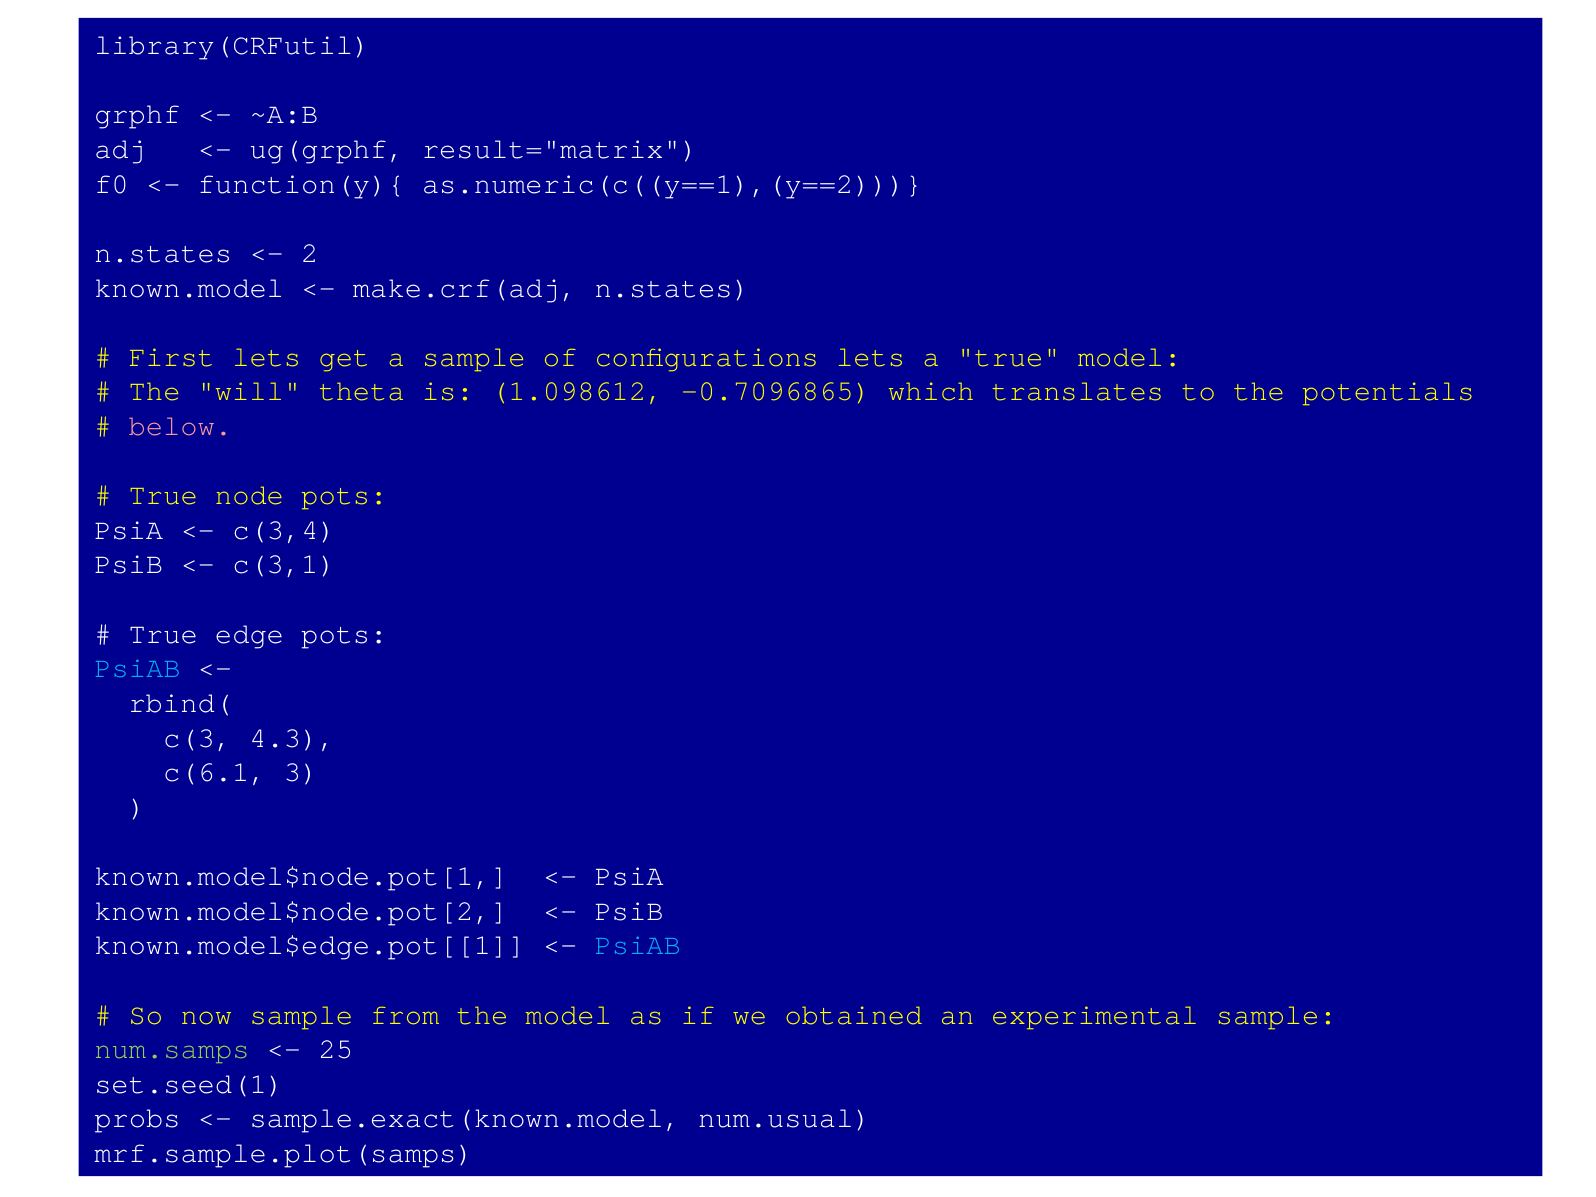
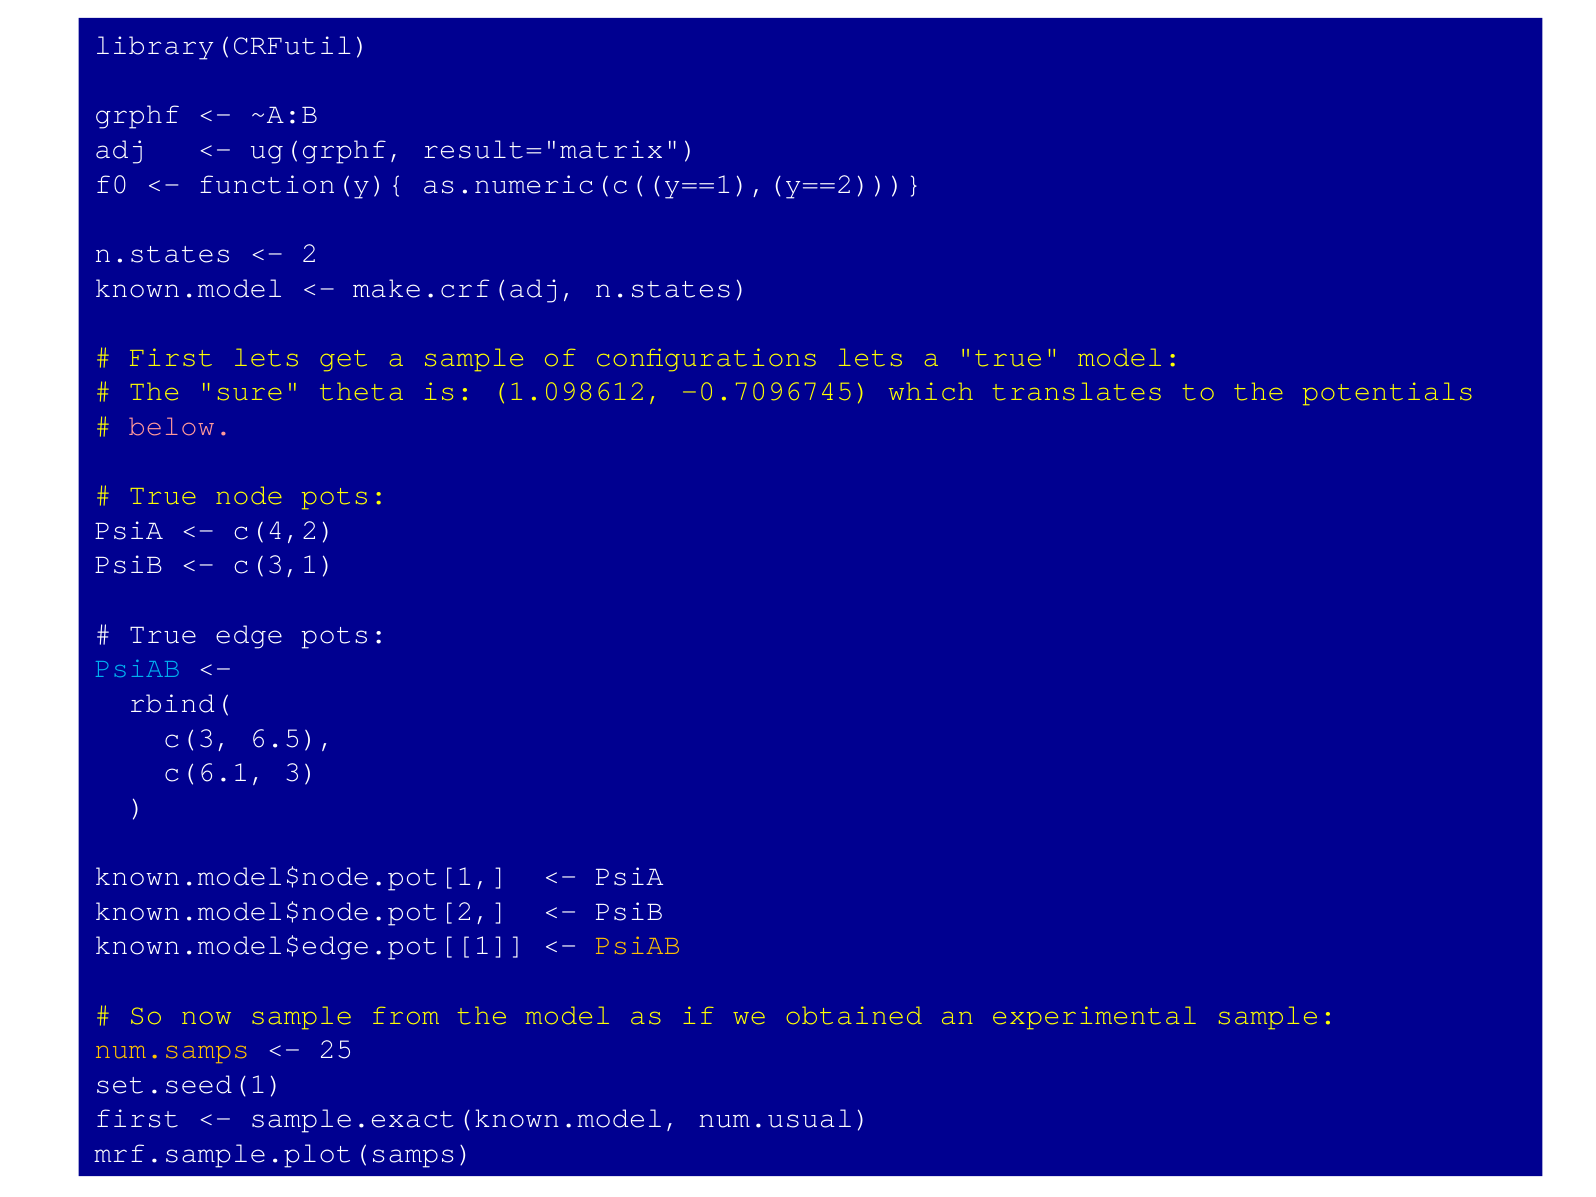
will: will -> sure
-0.7096865: -0.7096865 -> -0.7096745
c(3,4: c(3,4 -> c(4,2
4.3: 4.3 -> 6.5
PsiAB at (638, 945) colour: light blue -> yellow
num.samps colour: light green -> yellow
probs at (137, 1118): probs -> first
